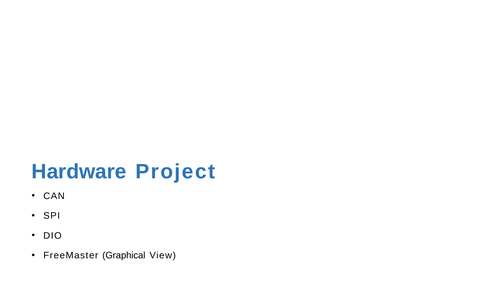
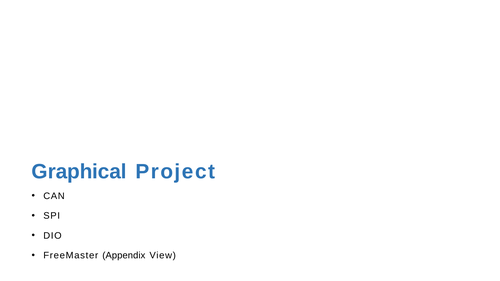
Hardware: Hardware -> Graphical
Graphical: Graphical -> Appendix
